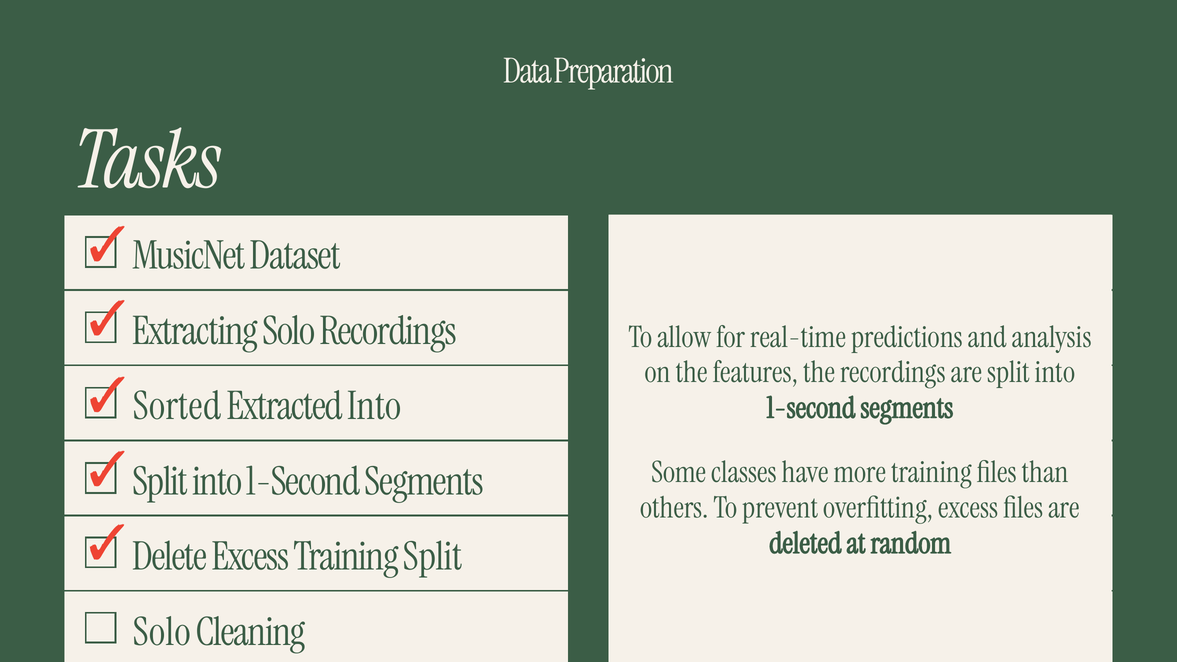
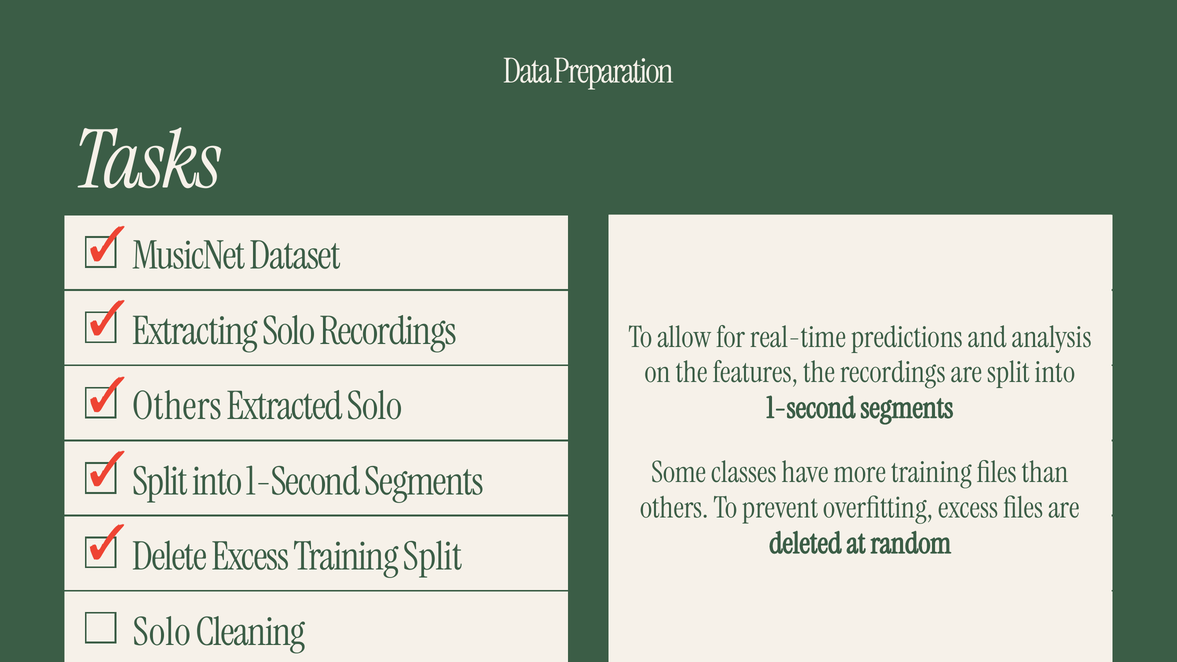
Sorted at (177, 406): Sorted -> Others
Extracted Into: Into -> Solo
